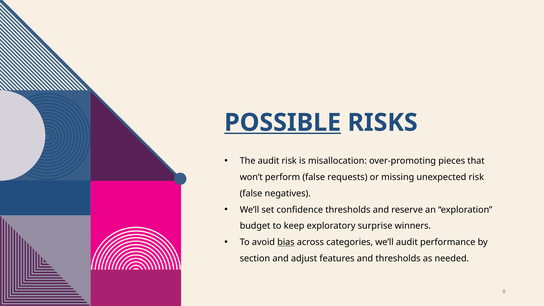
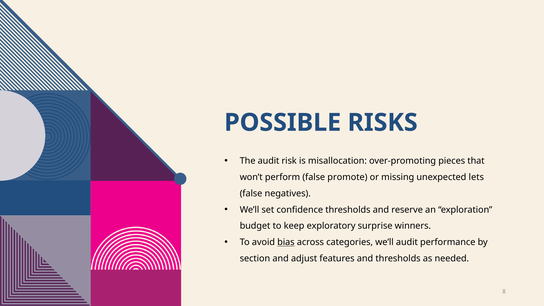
POSSIBLE underline: present -> none
requests: requests -> promote
unexpected risk: risk -> lets
